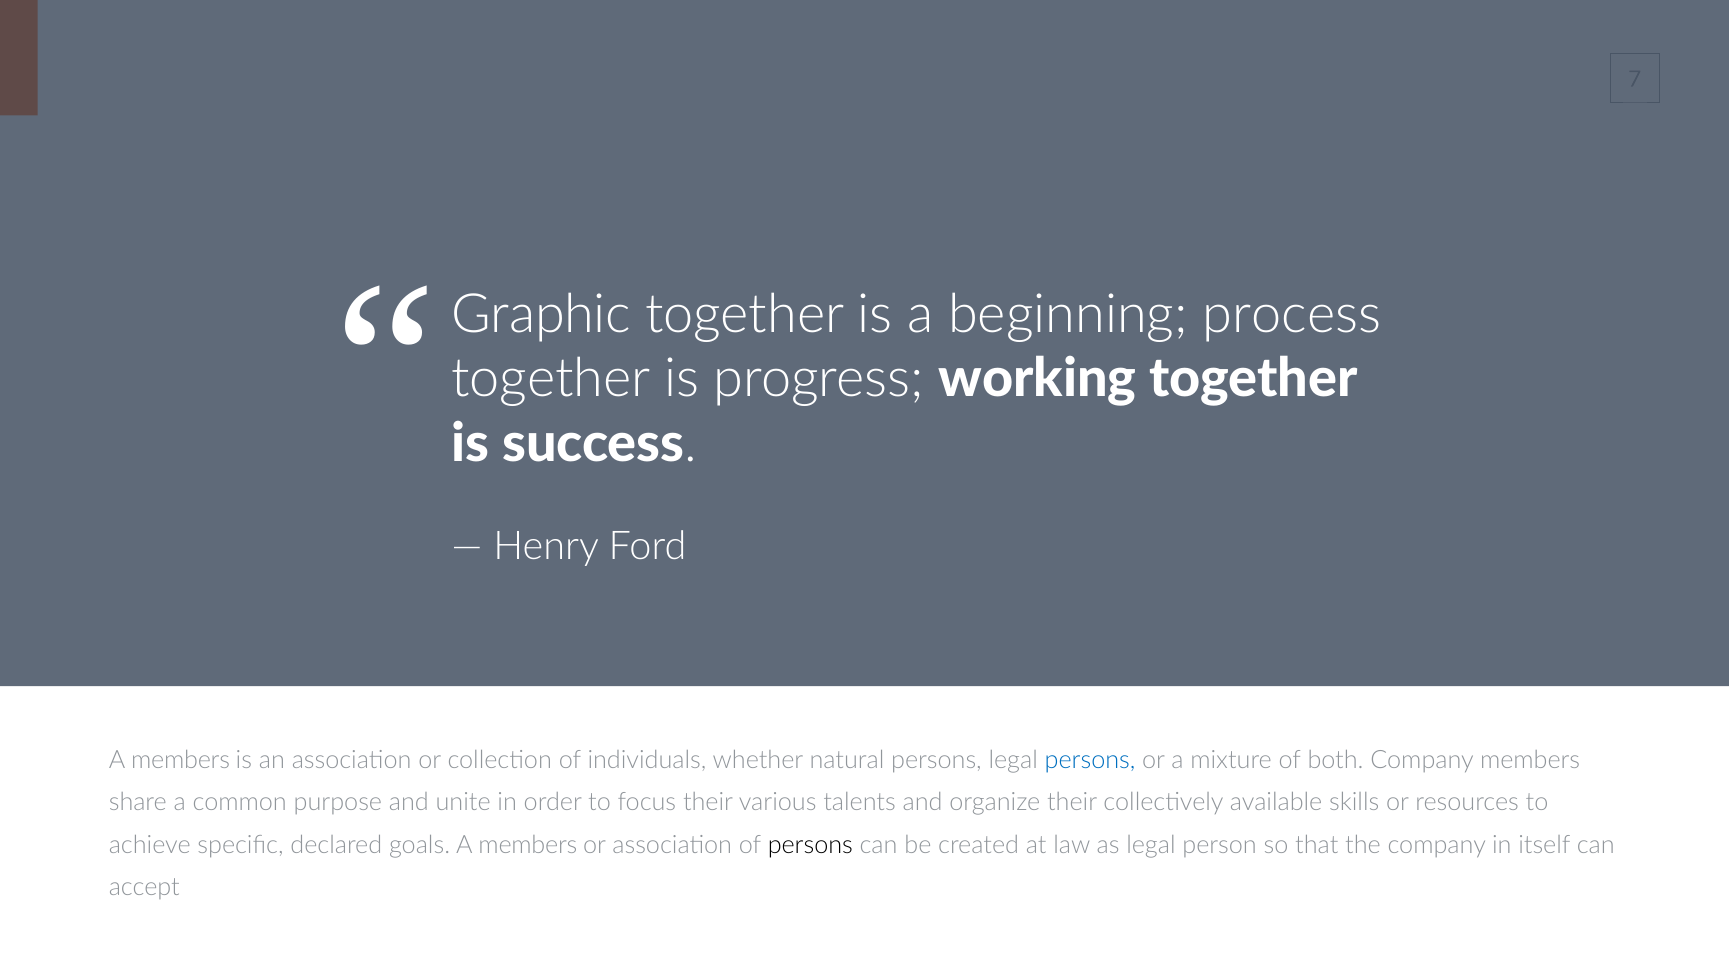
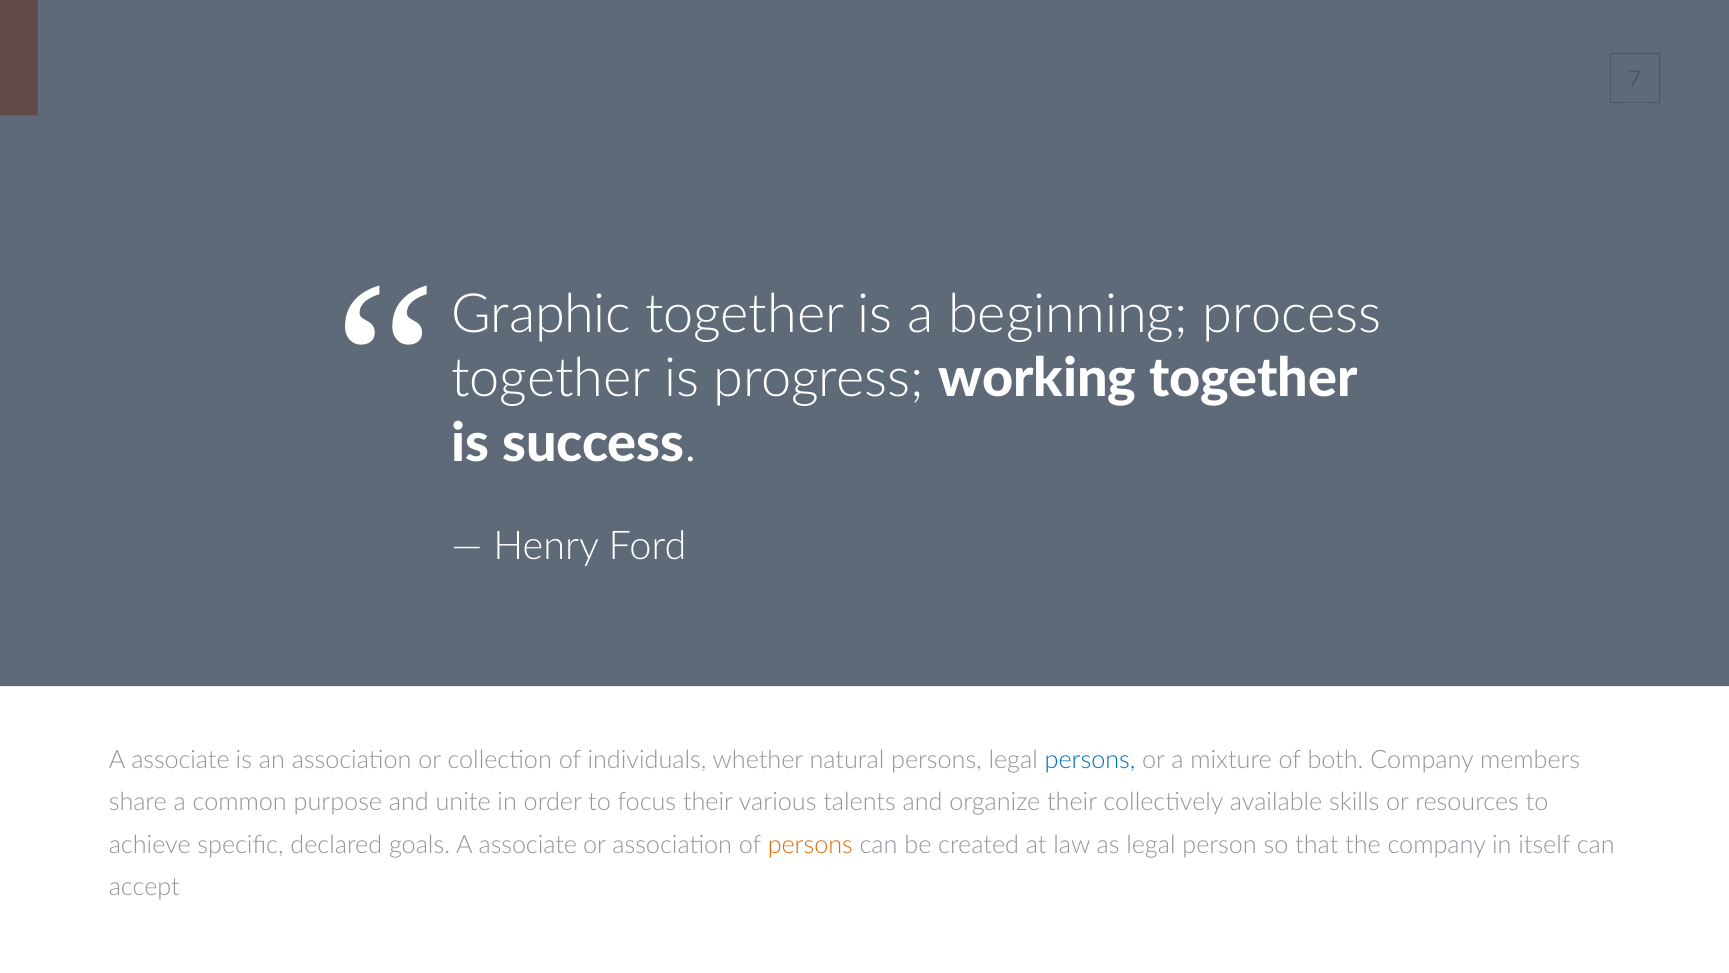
members at (181, 760): members -> associate
goals A members: members -> associate
persons at (810, 845) colour: black -> orange
